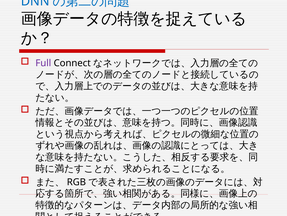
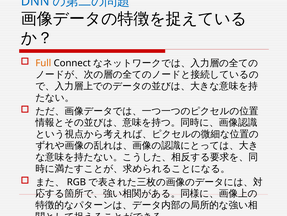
Full colour: purple -> orange
